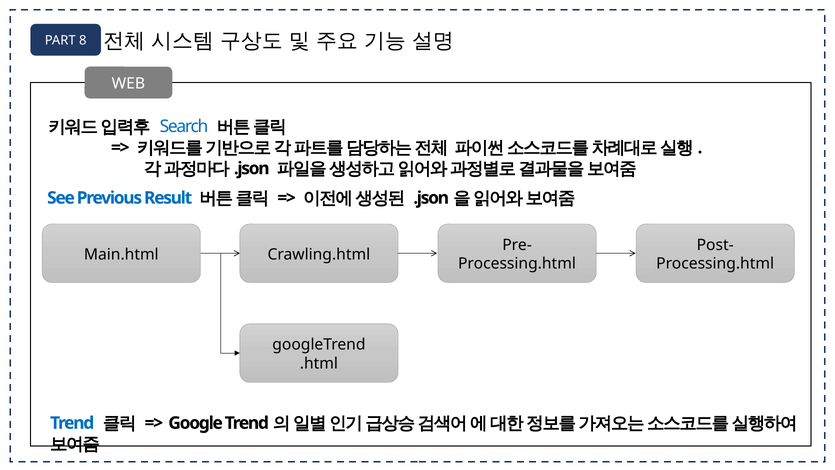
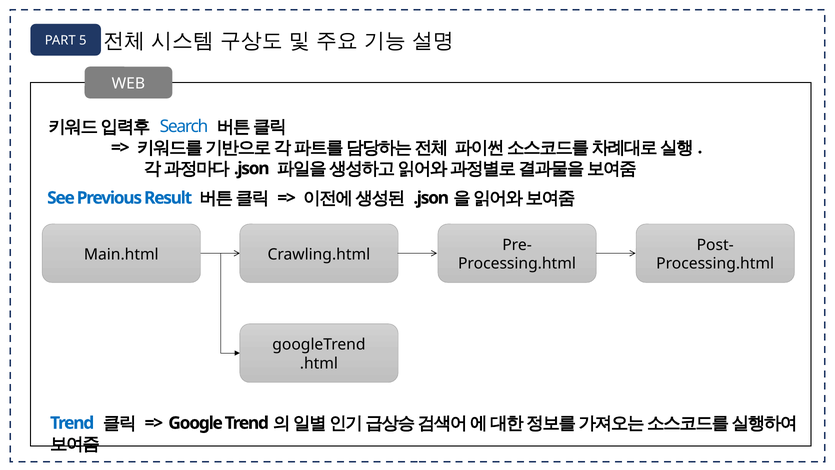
8: 8 -> 5
